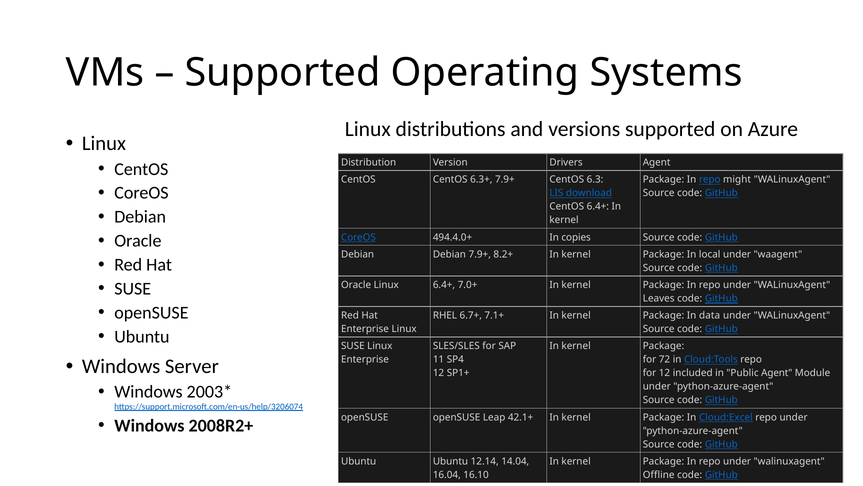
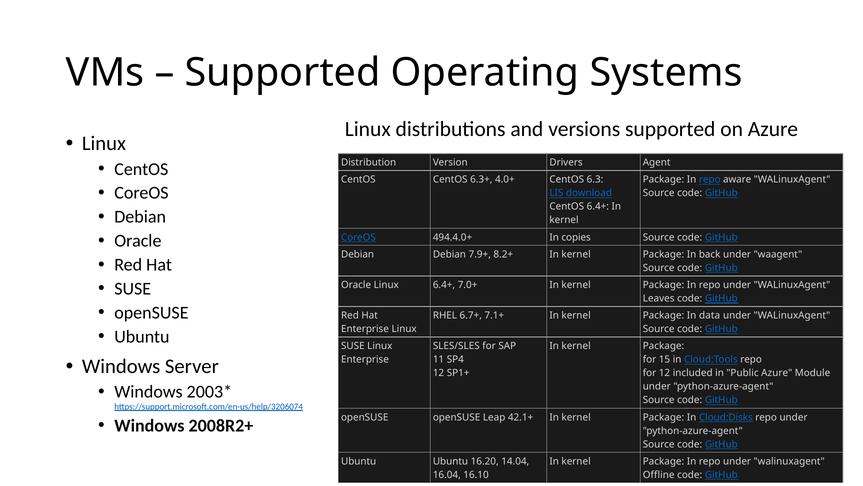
6.3+ 7.9+: 7.9+ -> 4.0+
might: might -> aware
local: local -> back
72: 72 -> 15
Public Agent: Agent -> Azure
Cloud:Excel: Cloud:Excel -> Cloud:Disks
12.14: 12.14 -> 16.20
